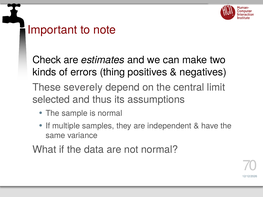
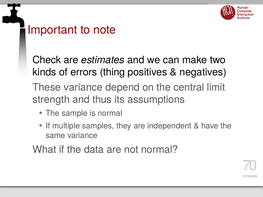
These severely: severely -> variance
selected: selected -> strength
